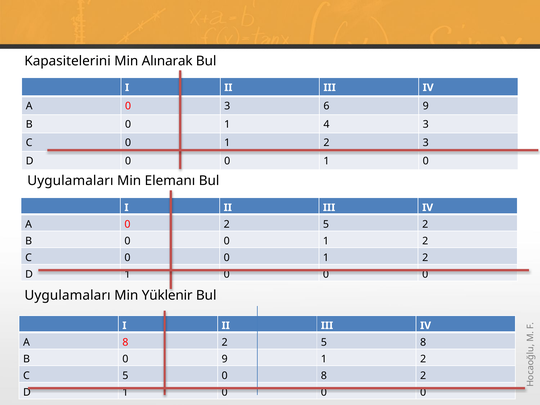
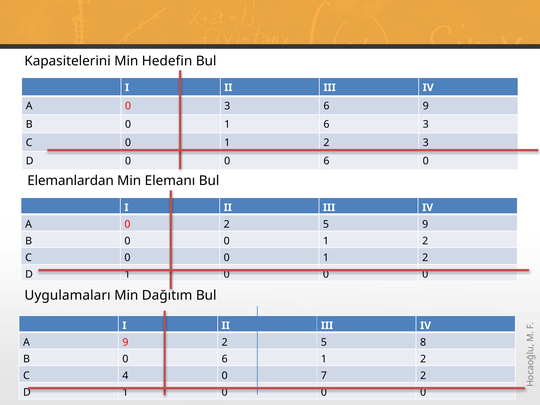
Alınarak: Alınarak -> Hedefin
1 4: 4 -> 6
D 0 0 1: 1 -> 6
Uygulamaları at (70, 181): Uygulamaları -> Elemanlardan
5 2: 2 -> 9
Yüklenir: Yüklenir -> Dağıtım
A 8: 8 -> 9
B 0 9: 9 -> 6
C 5: 5 -> 4
0 8: 8 -> 7
